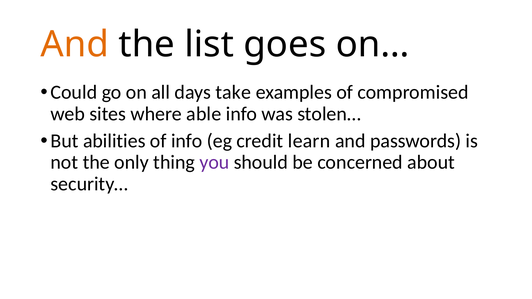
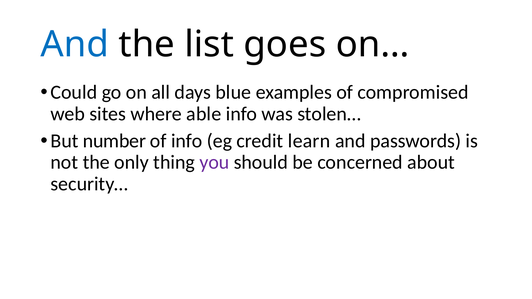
And at (75, 45) colour: orange -> blue
take: take -> blue
abilities: abilities -> number
